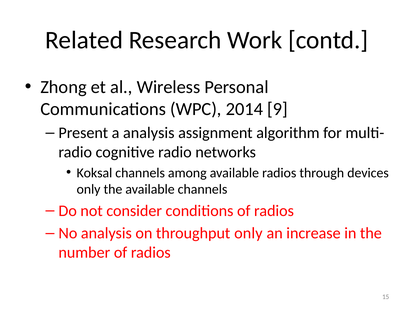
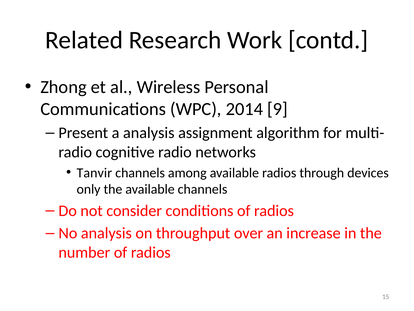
Koksal: Koksal -> Tanvir
throughput only: only -> over
